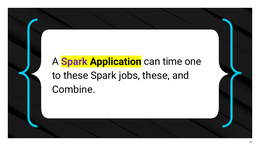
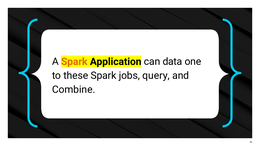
Spark at (74, 62) colour: purple -> orange
time: time -> data
jobs these: these -> query
